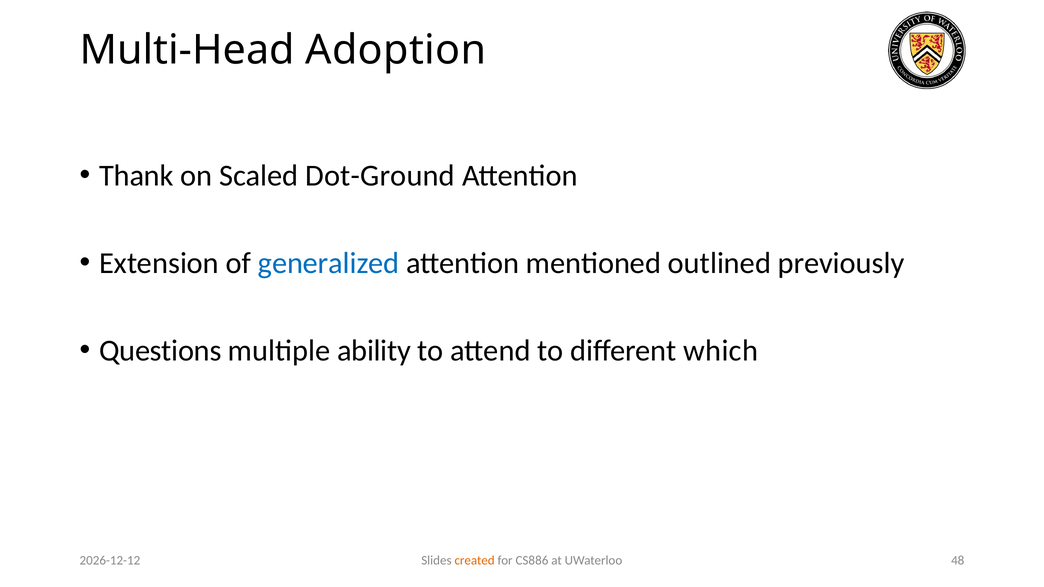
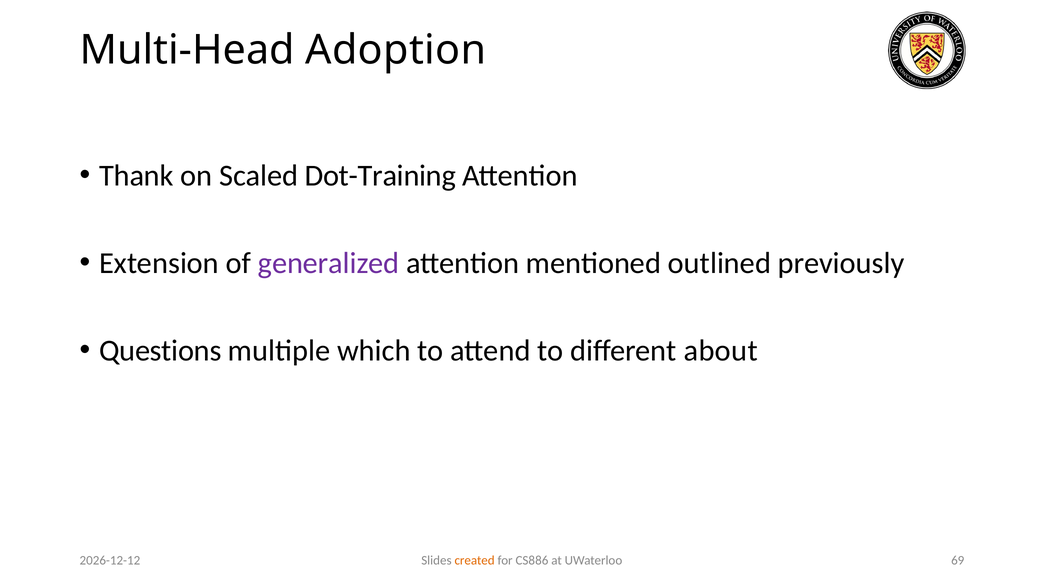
Dot-Ground: Dot-Ground -> Dot-Training
generalized colour: blue -> purple
ability: ability -> which
which: which -> about
48: 48 -> 69
